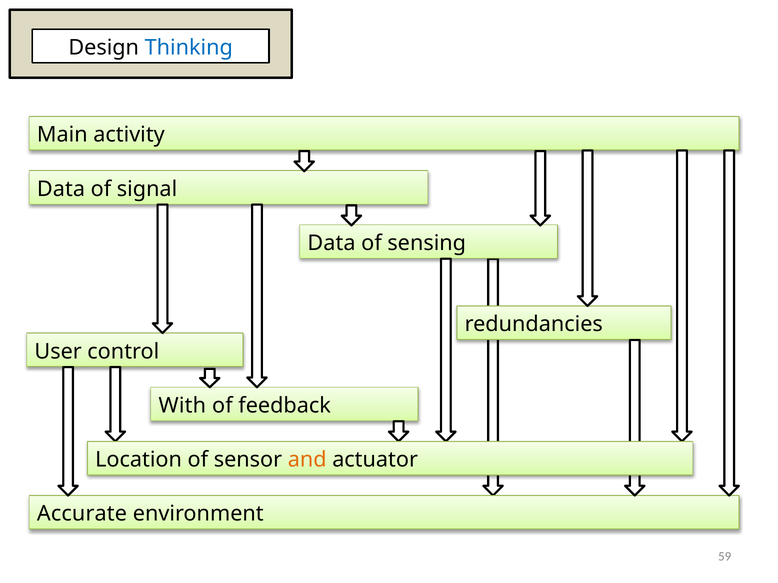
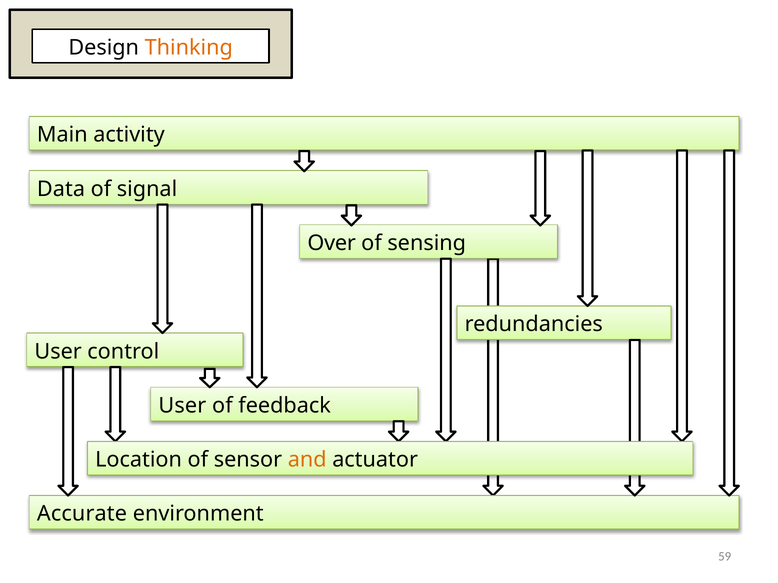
Thinking colour: blue -> orange
Data at (332, 243): Data -> Over
With at (182, 406): With -> User
